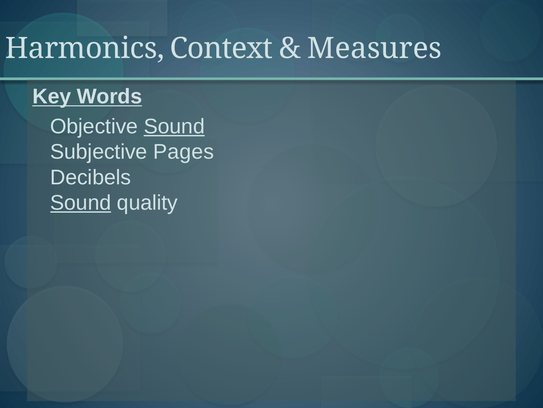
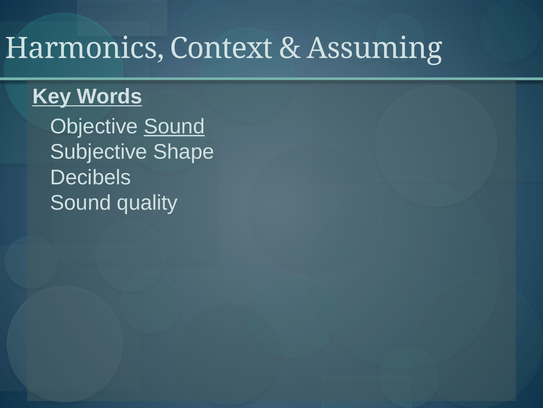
Measures: Measures -> Assuming
Pages: Pages -> Shape
Sound at (81, 202) underline: present -> none
